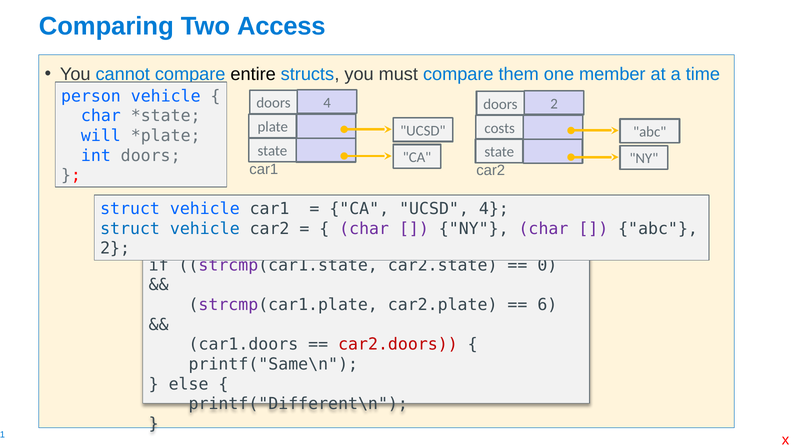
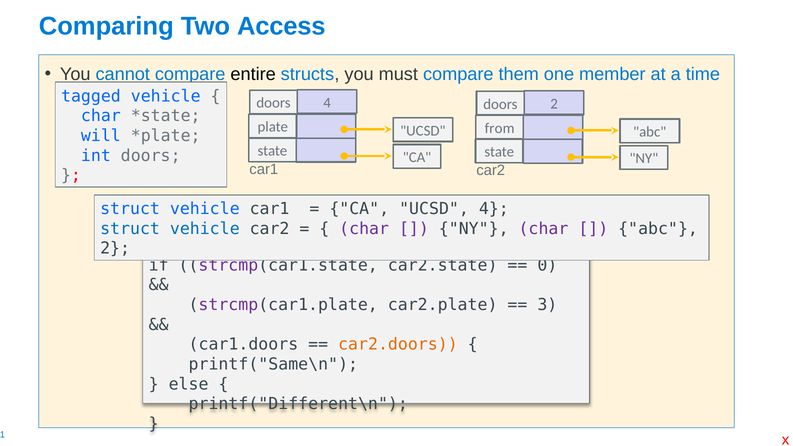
person: person -> tagged
costs: costs -> from
6: 6 -> 3
car2.doors colour: red -> orange
